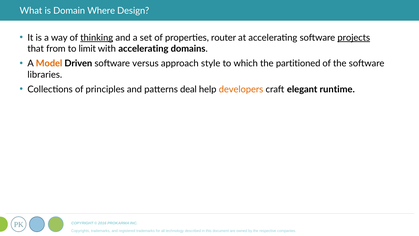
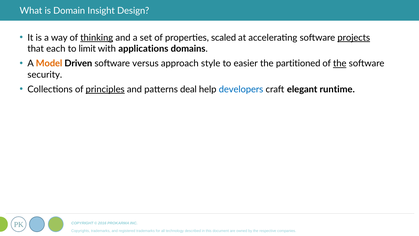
Where: Where -> Insight
router: router -> scaled
from: from -> each
with accelerating: accelerating -> applications
which: which -> easier
the at (340, 63) underline: none -> present
libraries: libraries -> security
principles underline: none -> present
developers colour: orange -> blue
